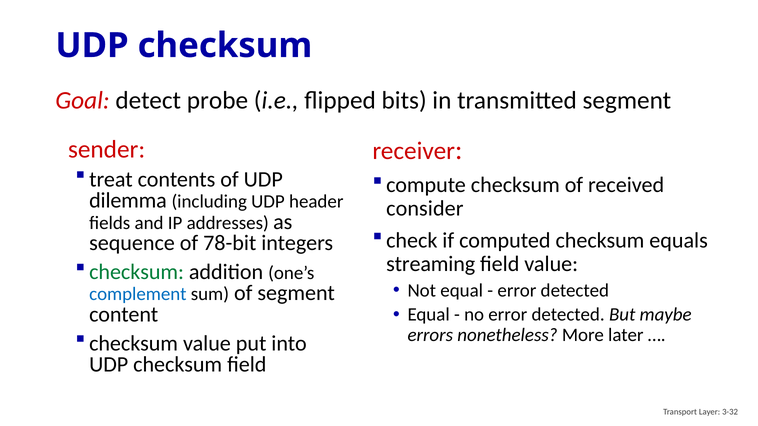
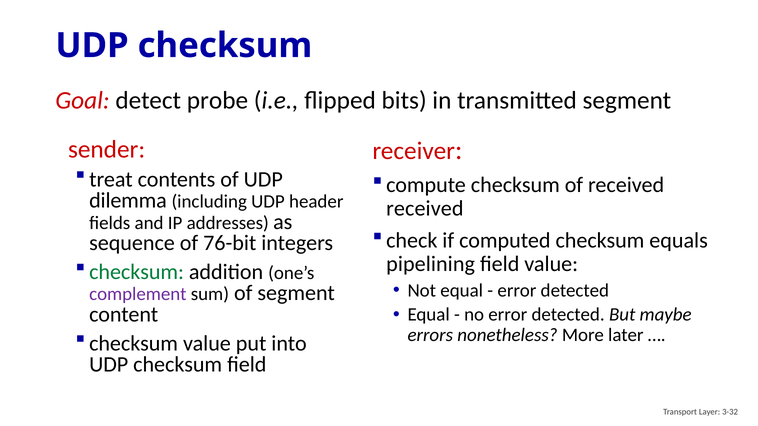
consider at (425, 209): consider -> received
78-bit: 78-bit -> 76-bit
streaming: streaming -> pipelining
complement colour: blue -> purple
